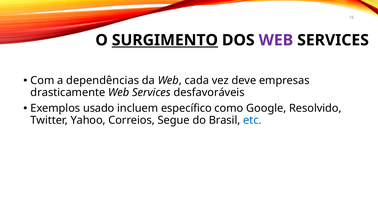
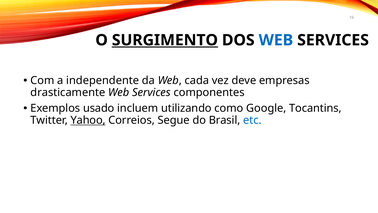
WEB at (276, 40) colour: purple -> blue
dependências: dependências -> independente
desfavoráveis: desfavoráveis -> componentes
específico: específico -> utilizando
Resolvido: Resolvido -> Tocantins
Yahoo underline: none -> present
